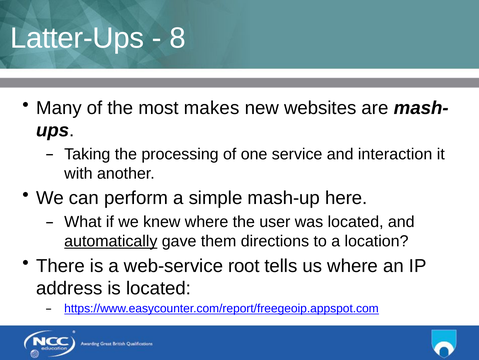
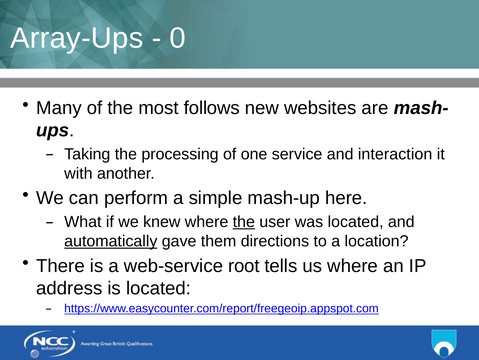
Latter-Ups: Latter-Ups -> Array-Ups
8: 8 -> 0
makes: makes -> follows
the at (244, 222) underline: none -> present
